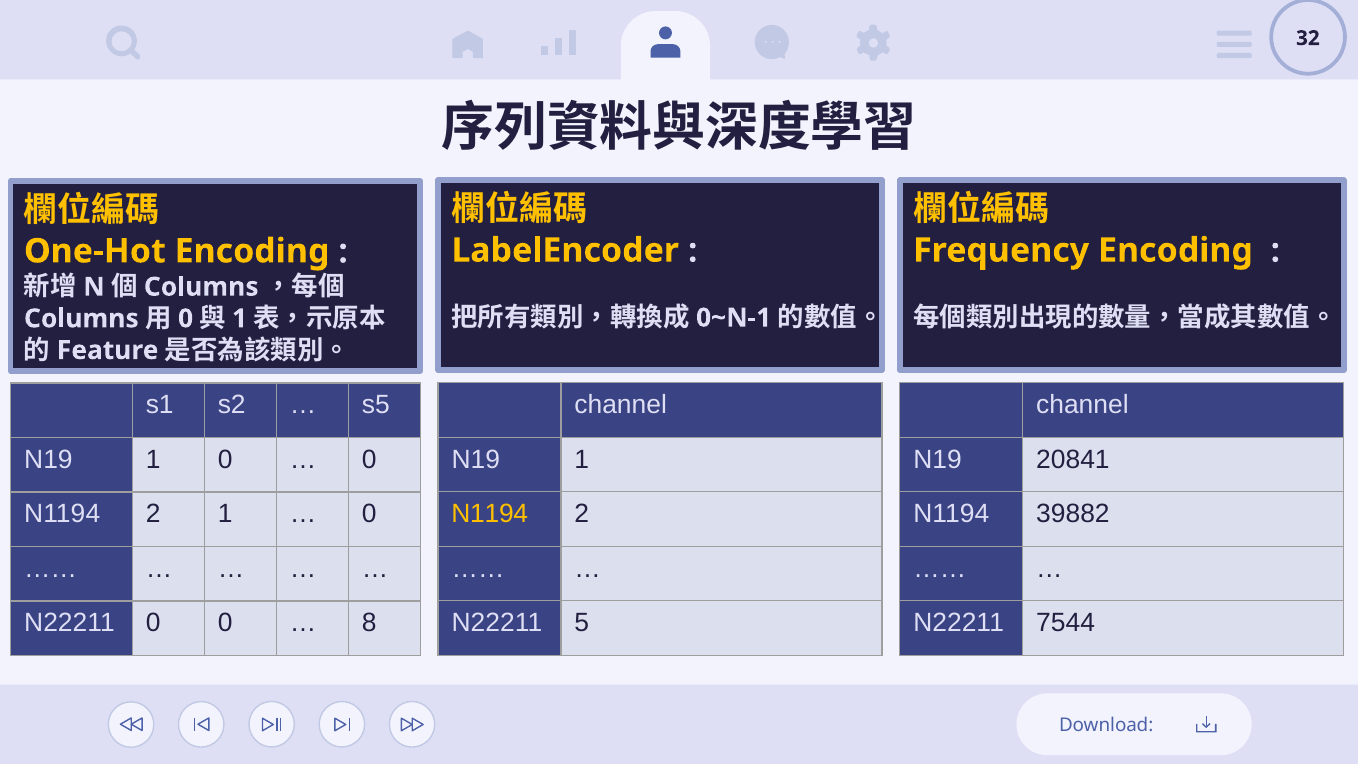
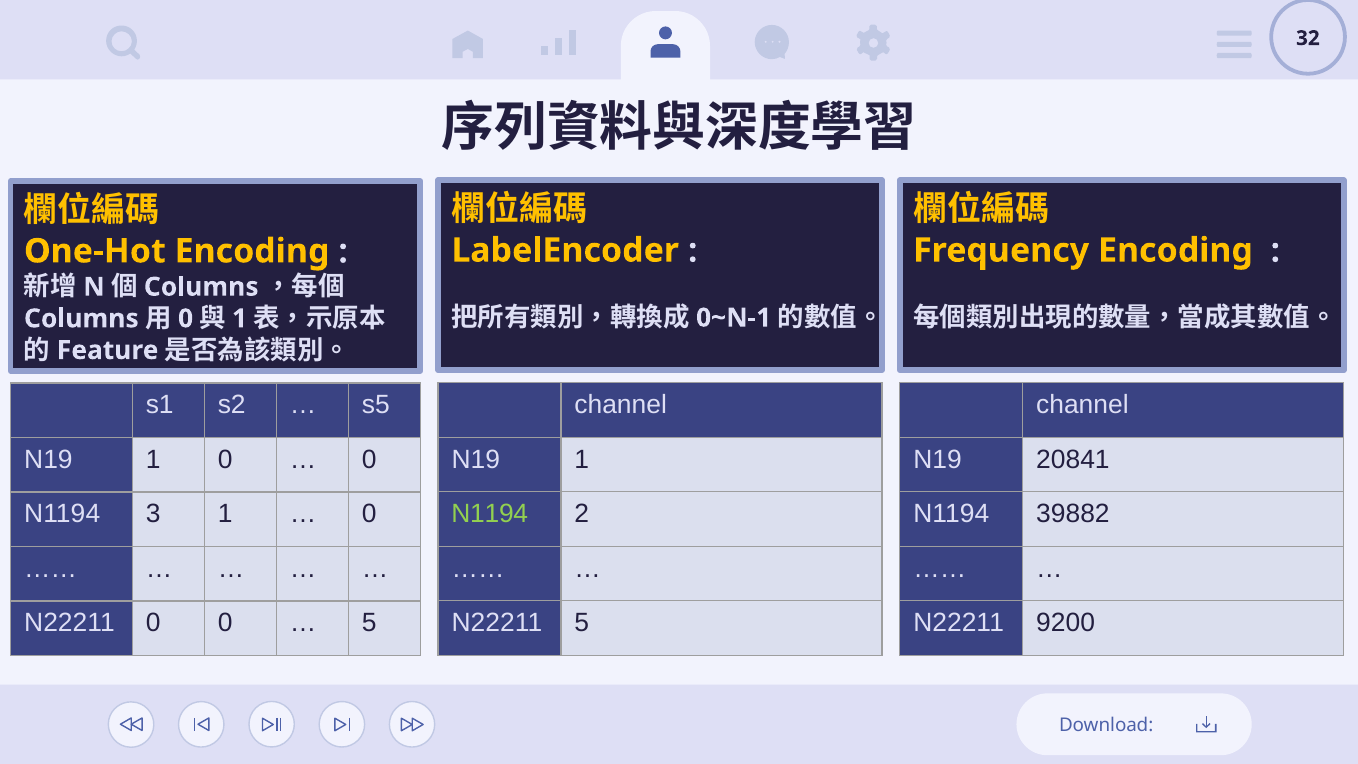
N1194 at (490, 514) colour: yellow -> light green
2 at (153, 514): 2 -> 3
7544: 7544 -> 9200
8 at (369, 623): 8 -> 5
